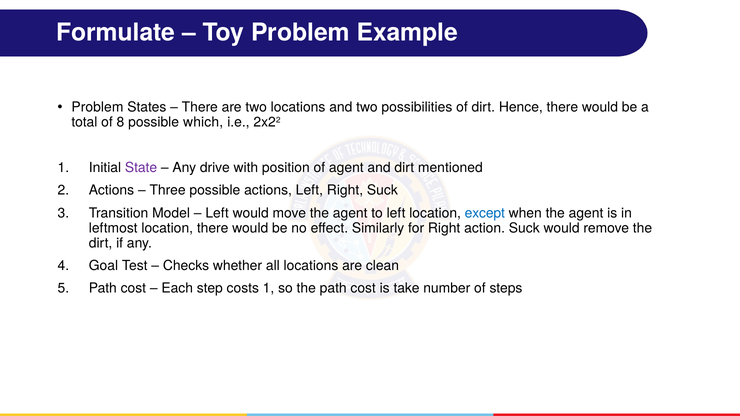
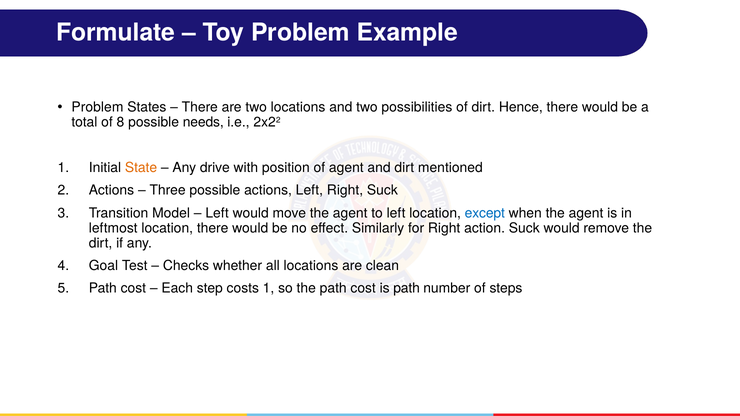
which: which -> needs
State colour: purple -> orange
is take: take -> path
